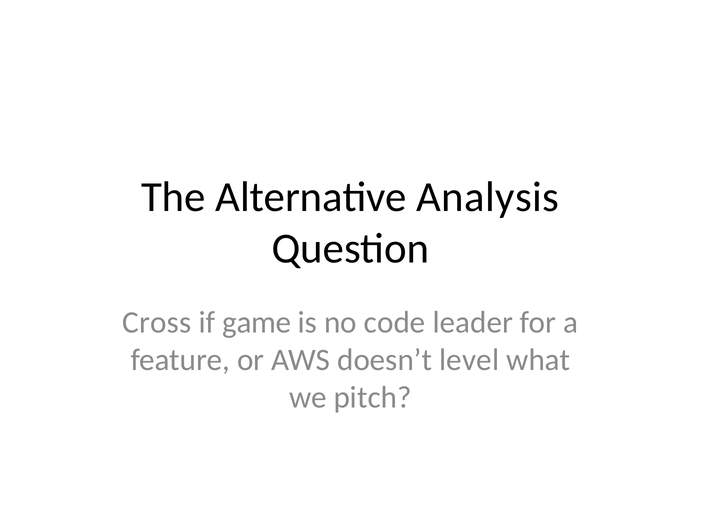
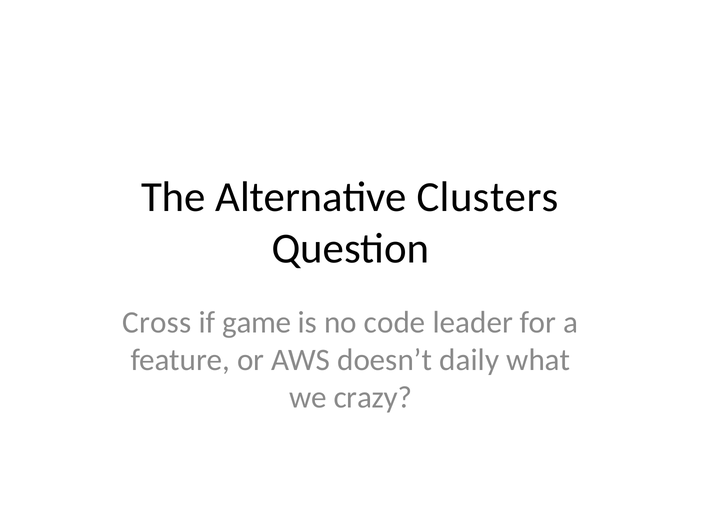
Analysis: Analysis -> Clusters
level: level -> daily
pitch: pitch -> crazy
